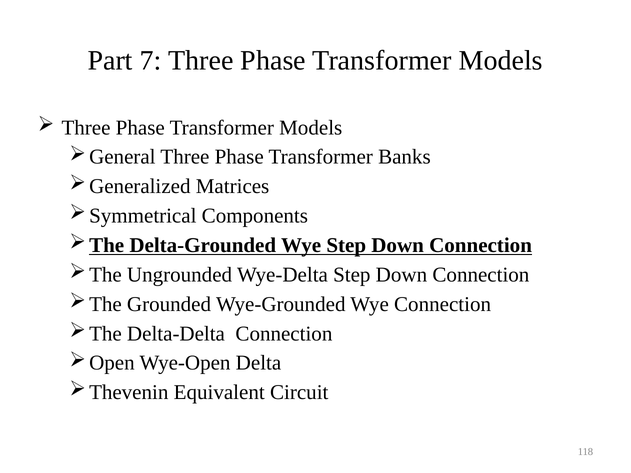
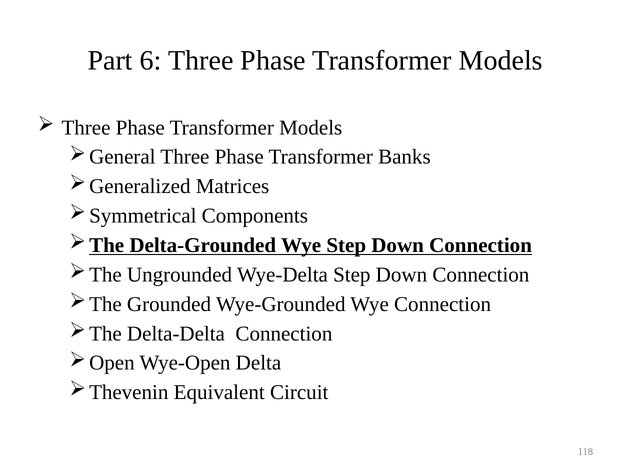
7: 7 -> 6
